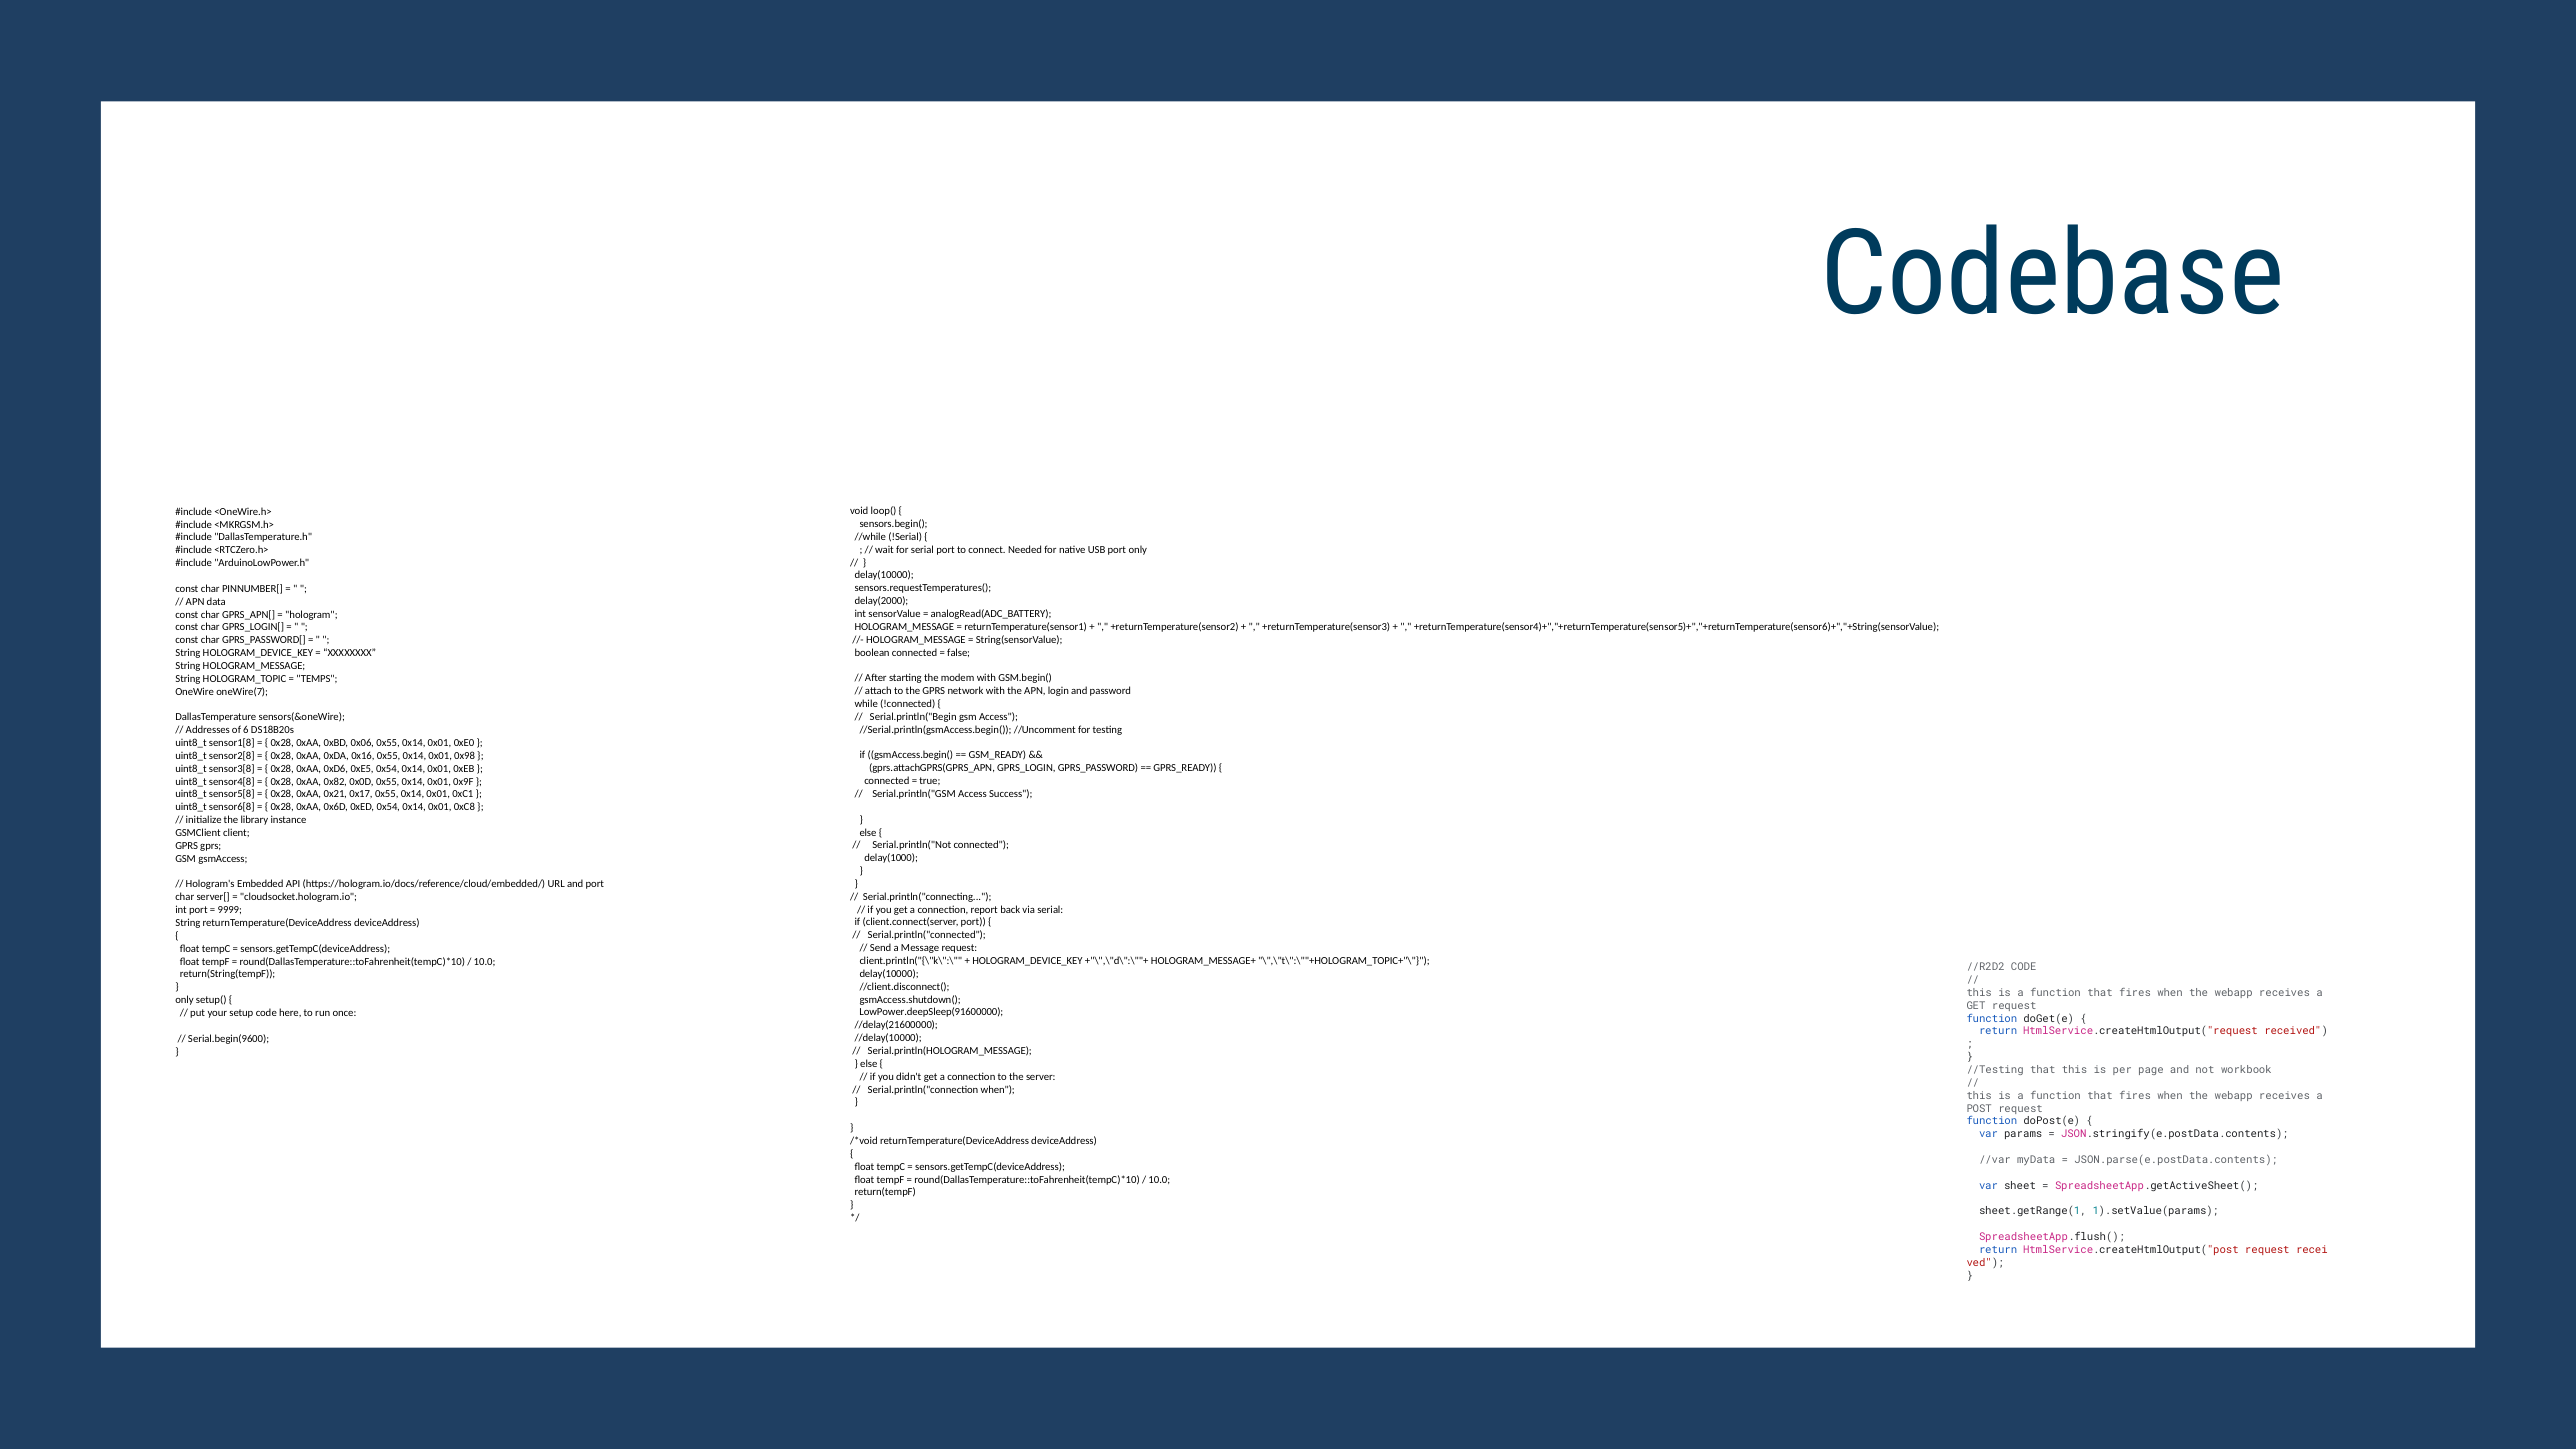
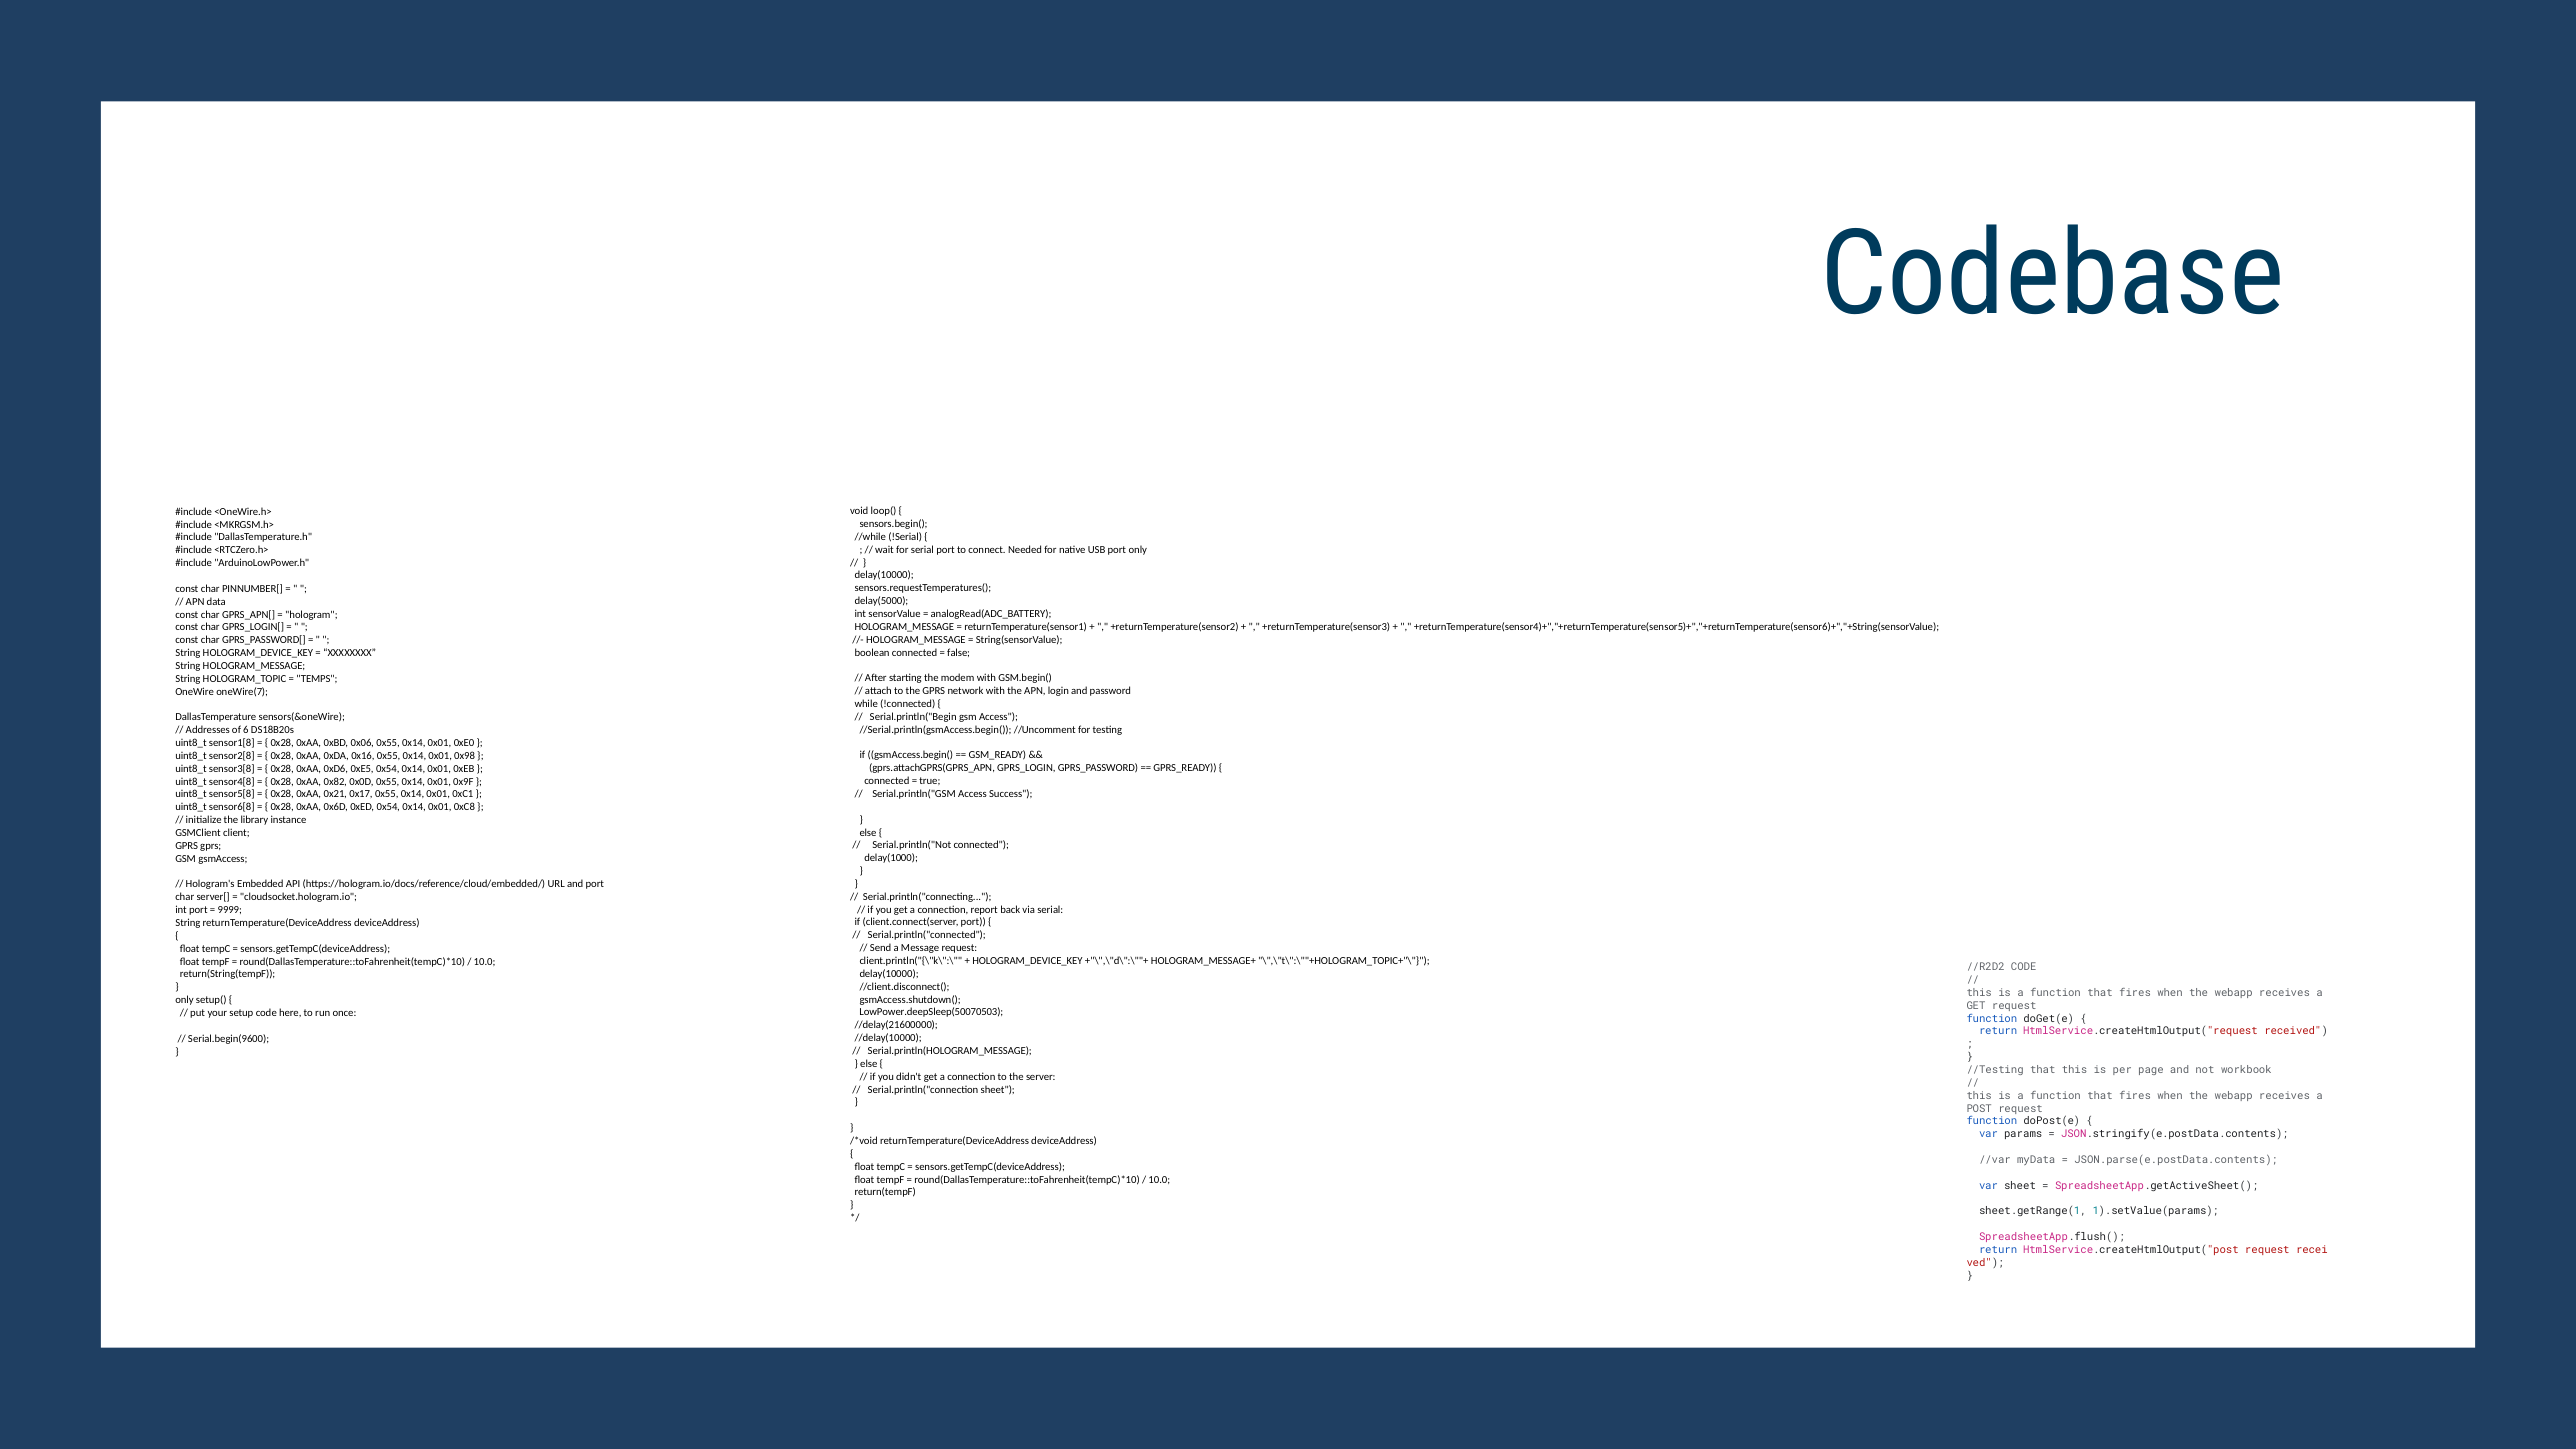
delay(2000: delay(2000 -> delay(5000
LowPower.deepSleep(91600000: LowPower.deepSleep(91600000 -> LowPower.deepSleep(50070503
Serial.println("connection when: when -> sheet
